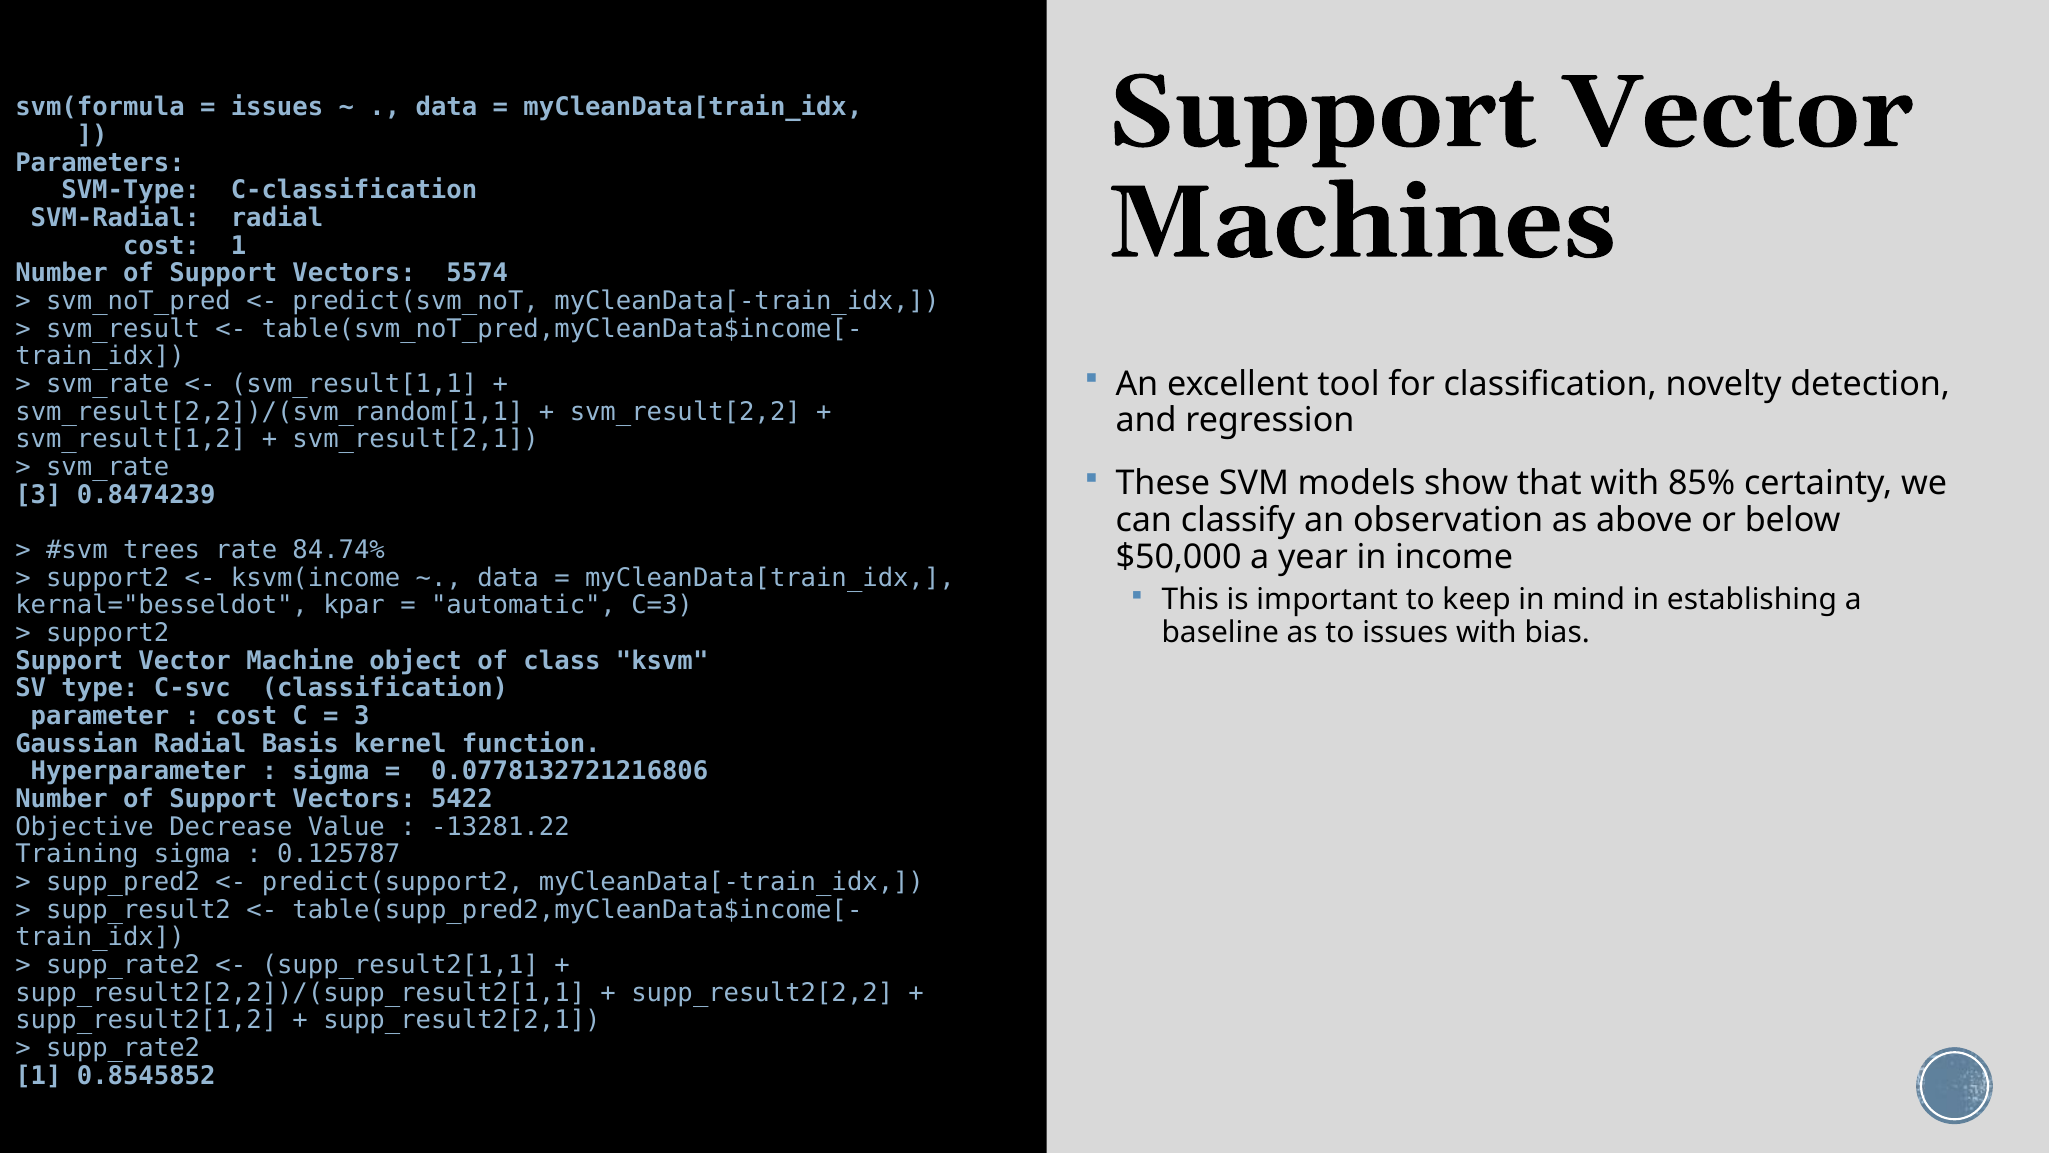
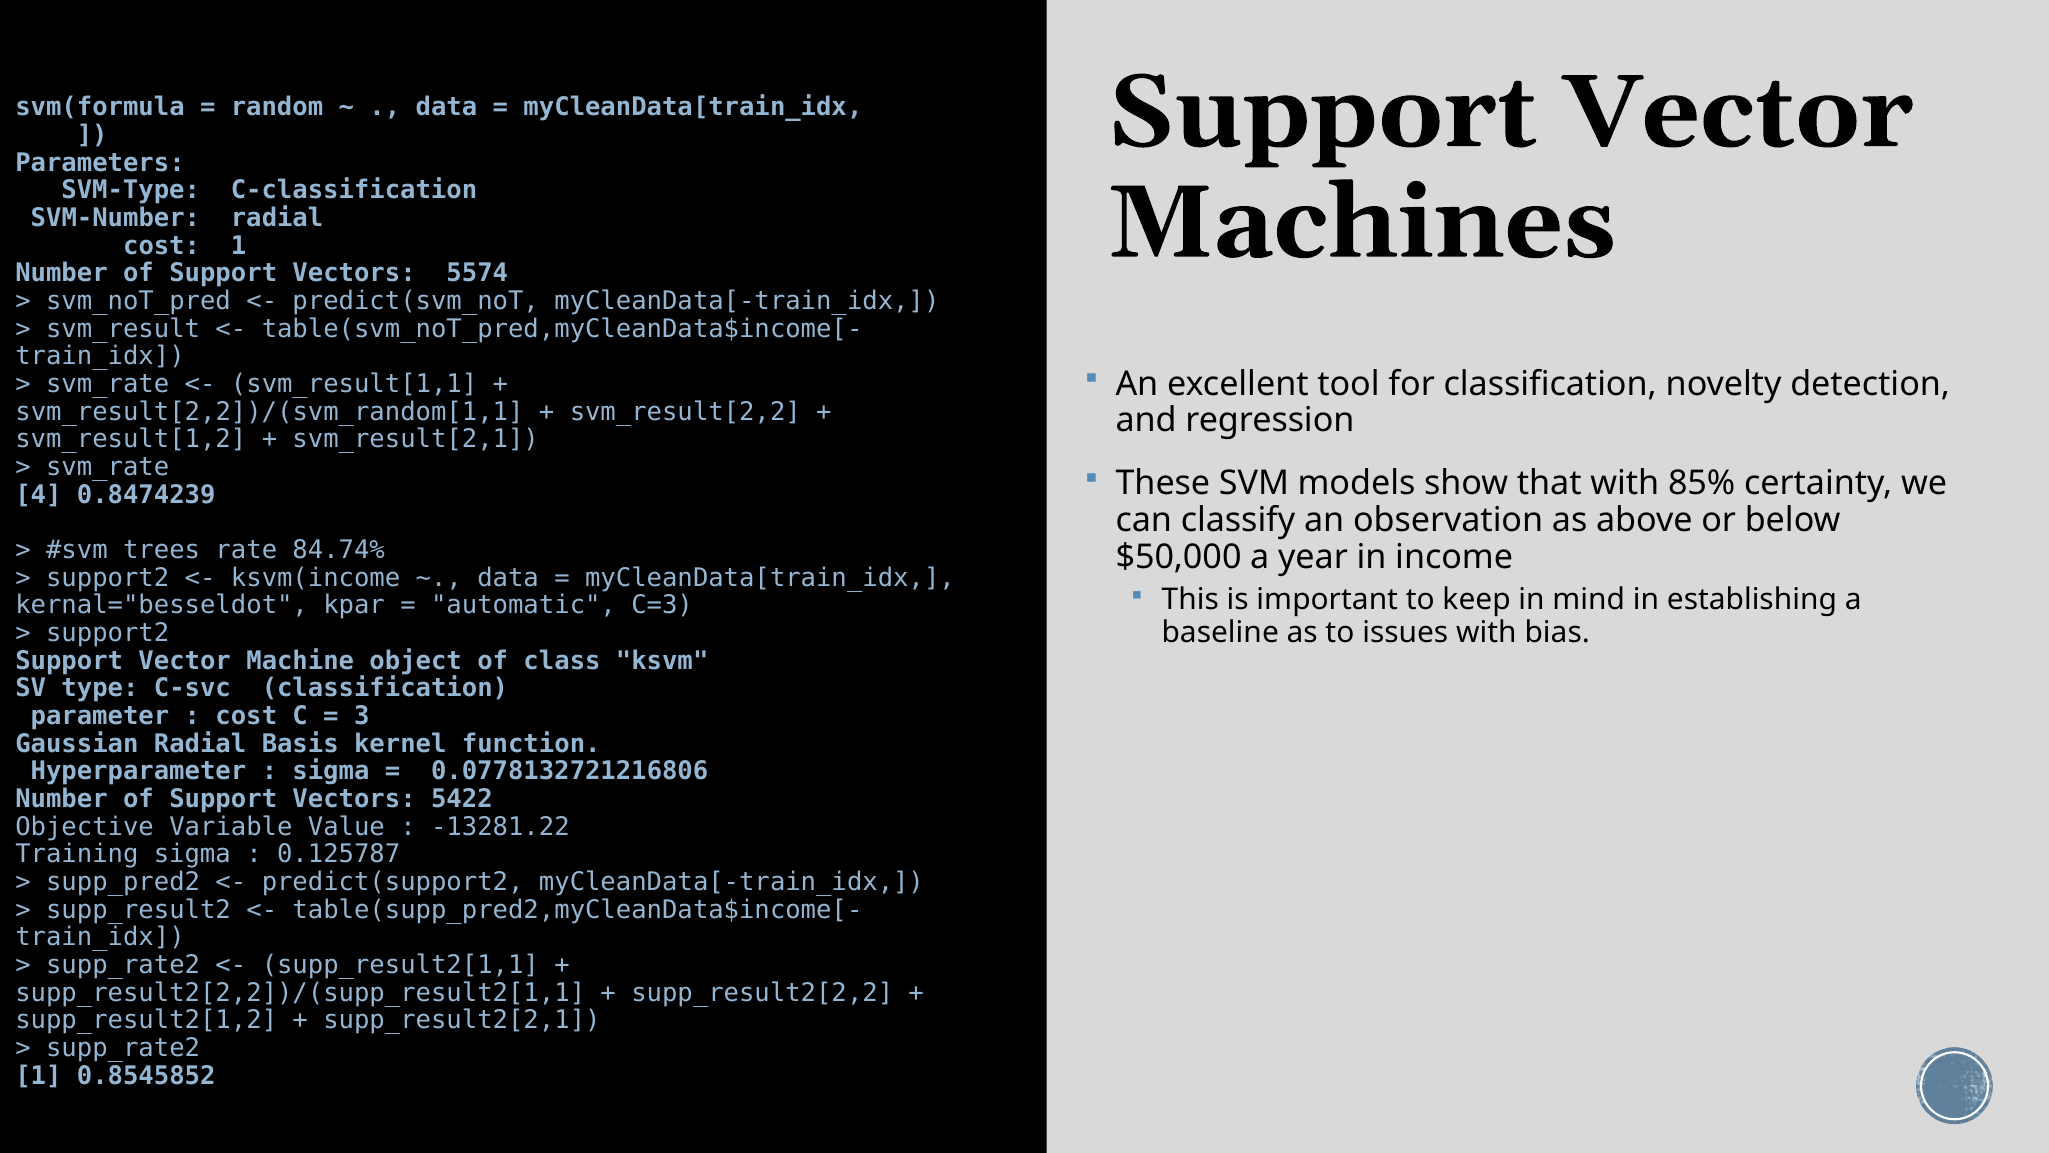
issues at (277, 107): issues -> random
SVM-Radial: SVM-Radial -> SVM-Number
3 at (38, 495): 3 -> 4
Decrease: Decrease -> Variable
